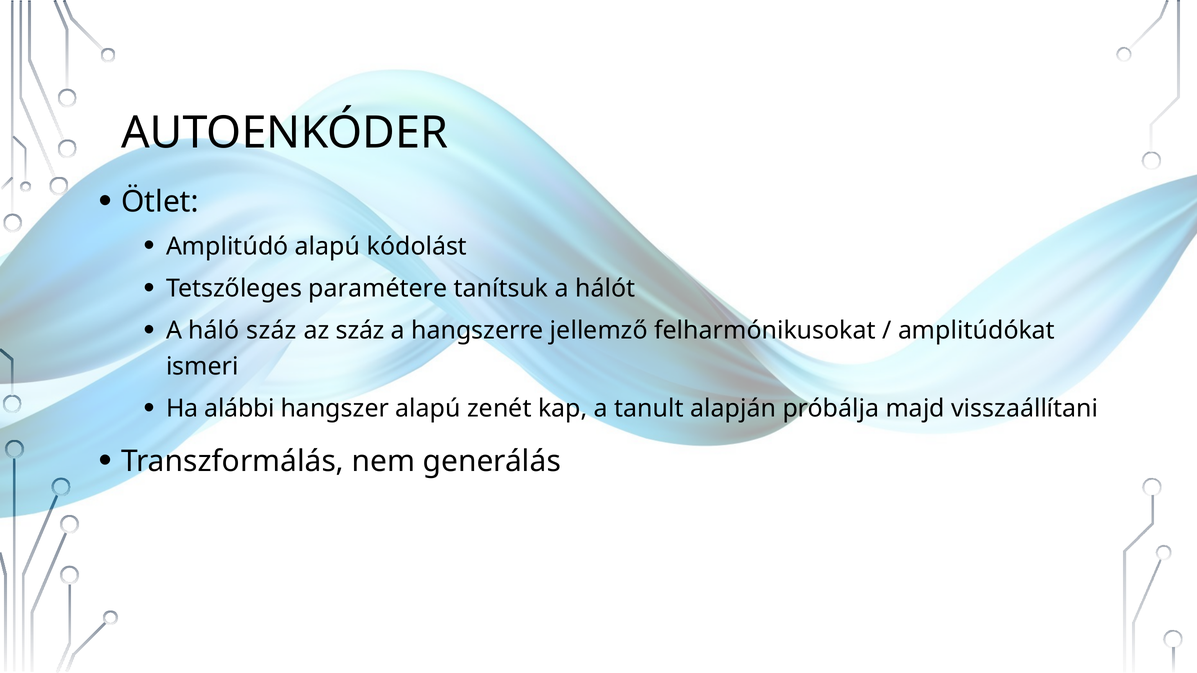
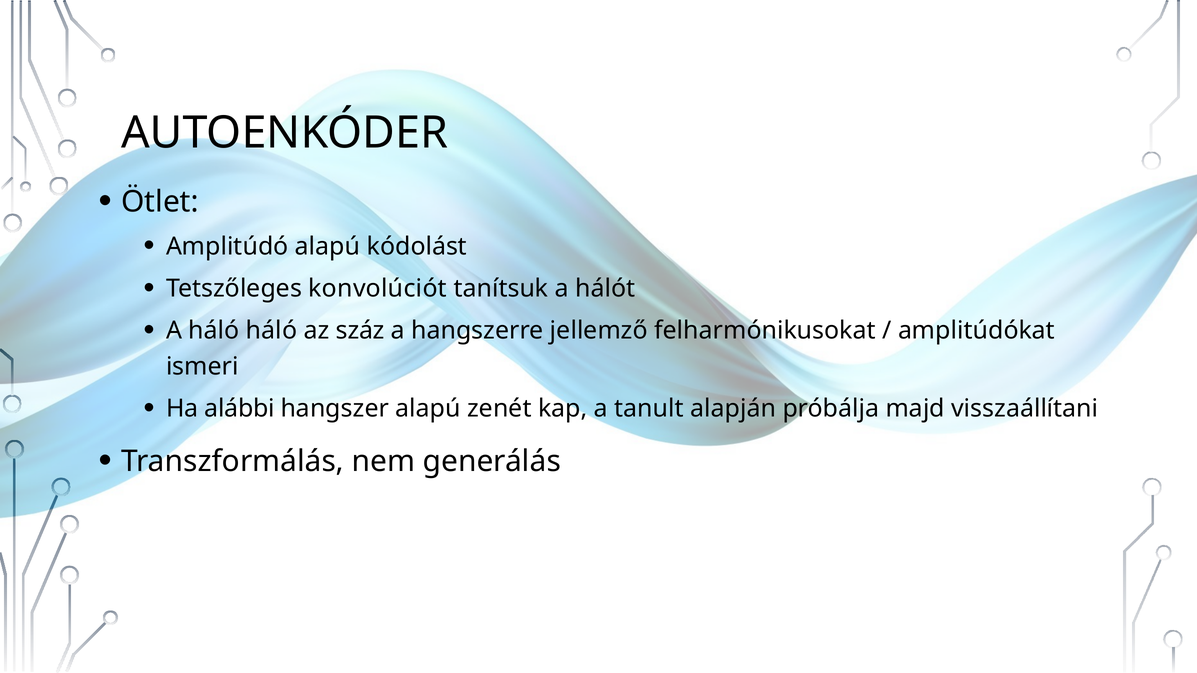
paramétere: paramétere -> konvolúciót
háló száz: száz -> háló
